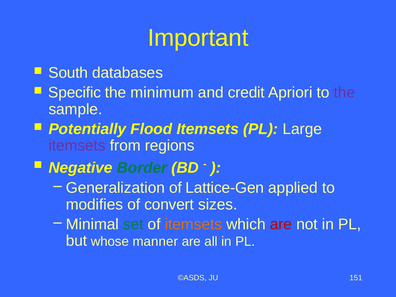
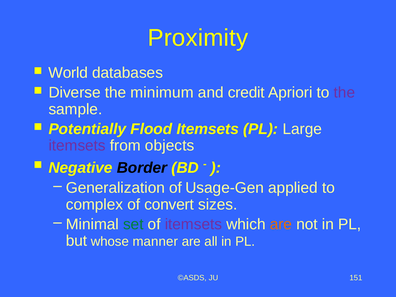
Important: Important -> Proximity
South: South -> World
Specific: Specific -> Diverse
regions: regions -> objects
Border colour: green -> black
Lattice-Gen: Lattice-Gen -> Usage-Gen
modifies: modifies -> complex
itemsets at (193, 224) colour: orange -> purple
are at (281, 224) colour: red -> orange
